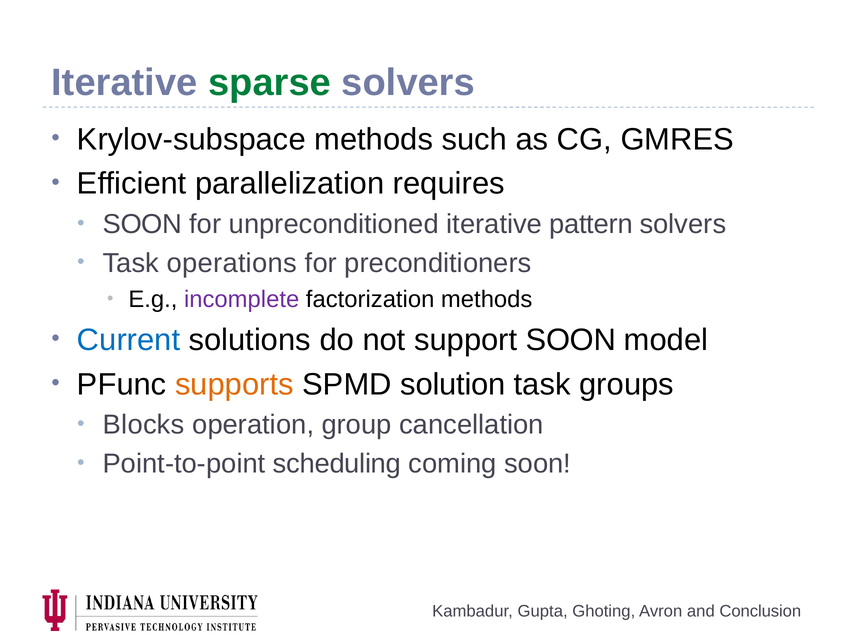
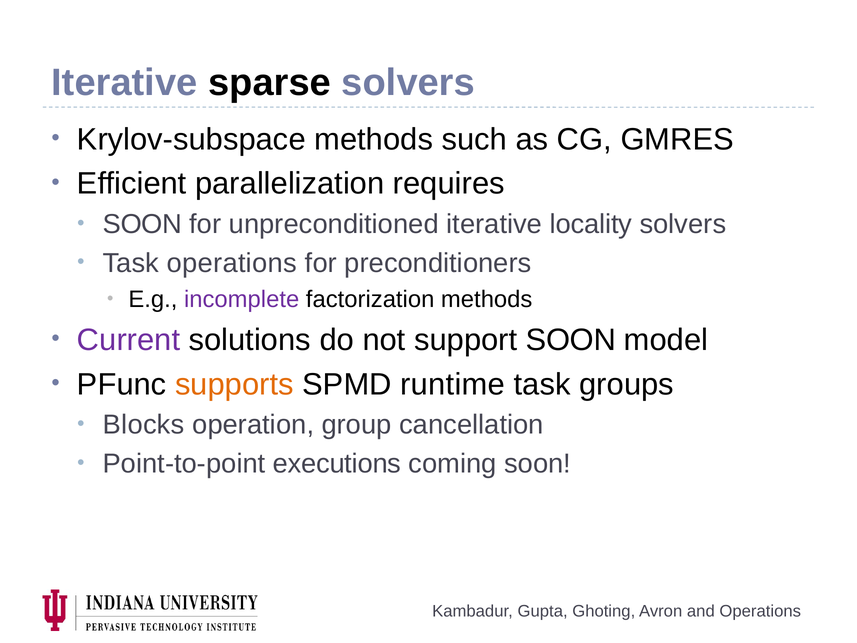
sparse colour: green -> black
pattern: pattern -> locality
Current colour: blue -> purple
solution: solution -> runtime
scheduling: scheduling -> executions
and Conclusion: Conclusion -> Operations
